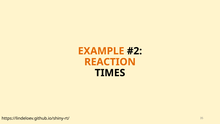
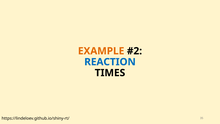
REACTION colour: orange -> blue
